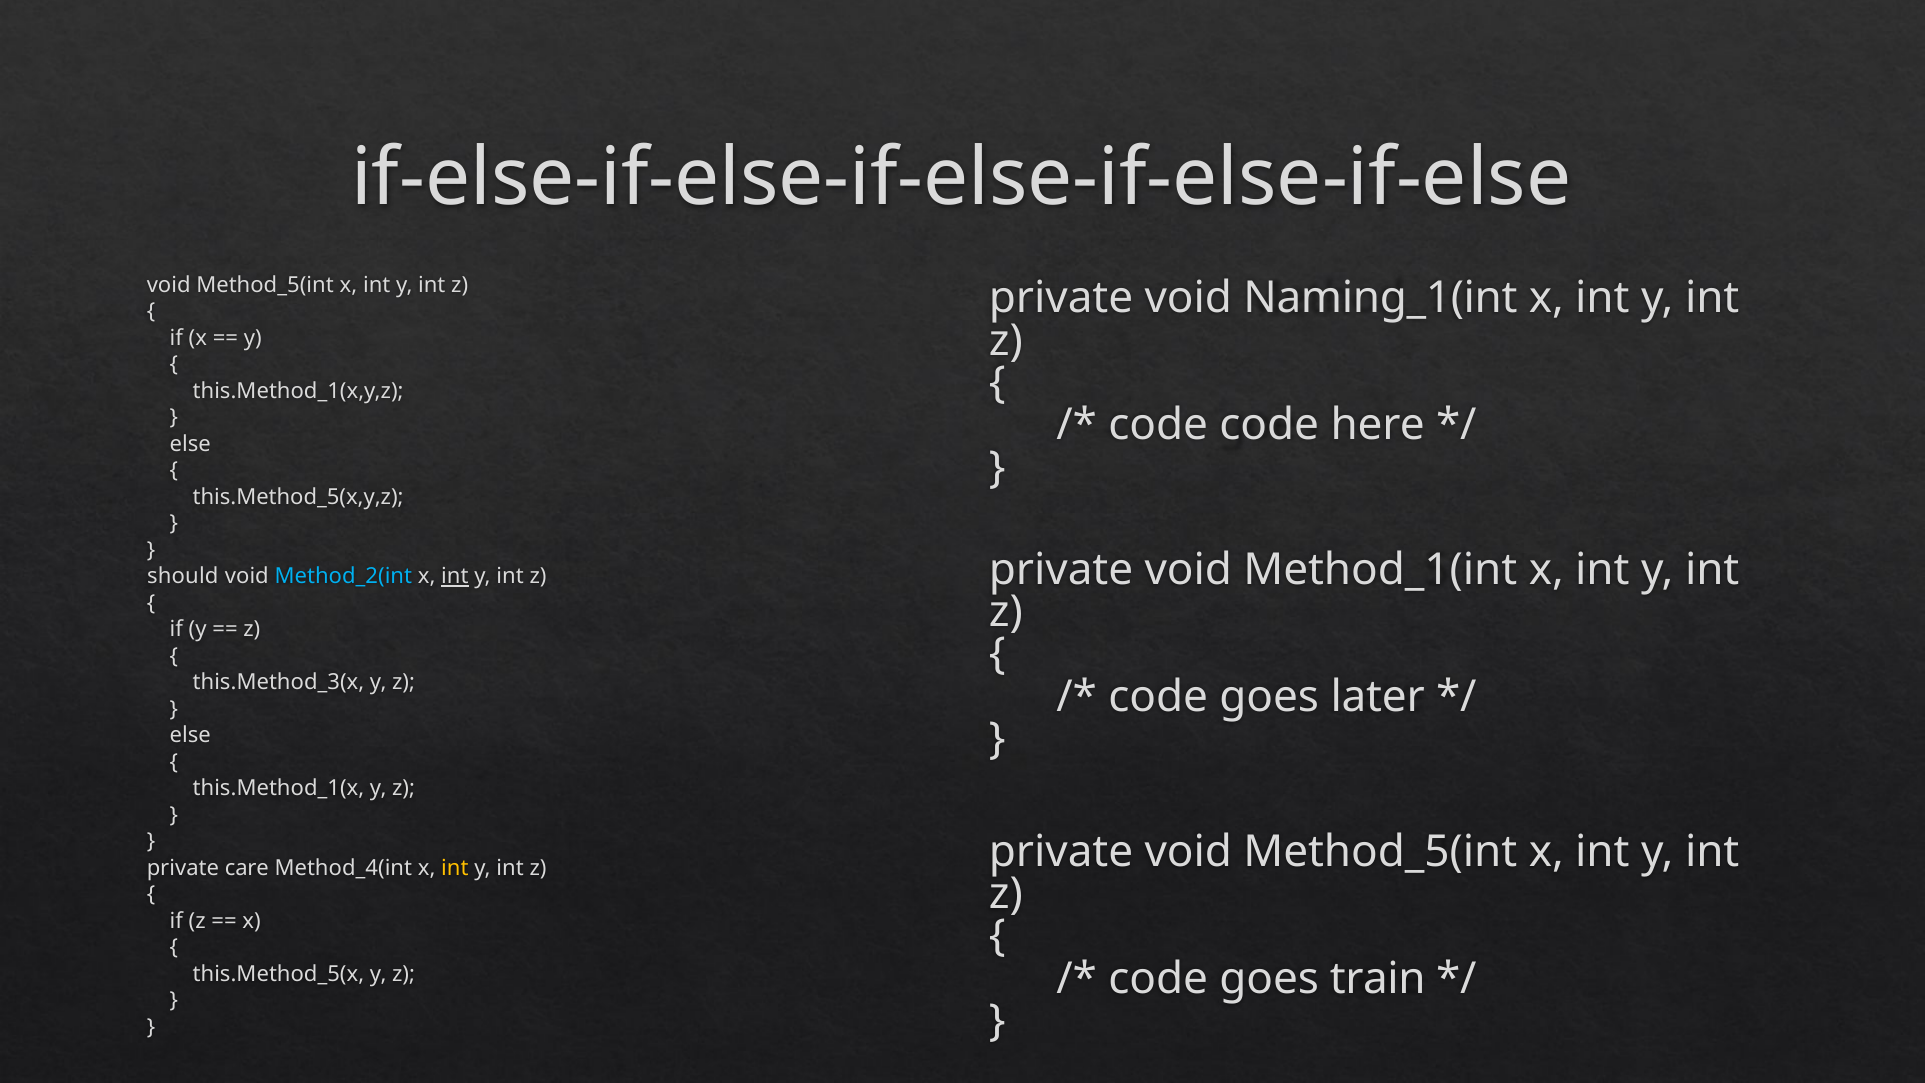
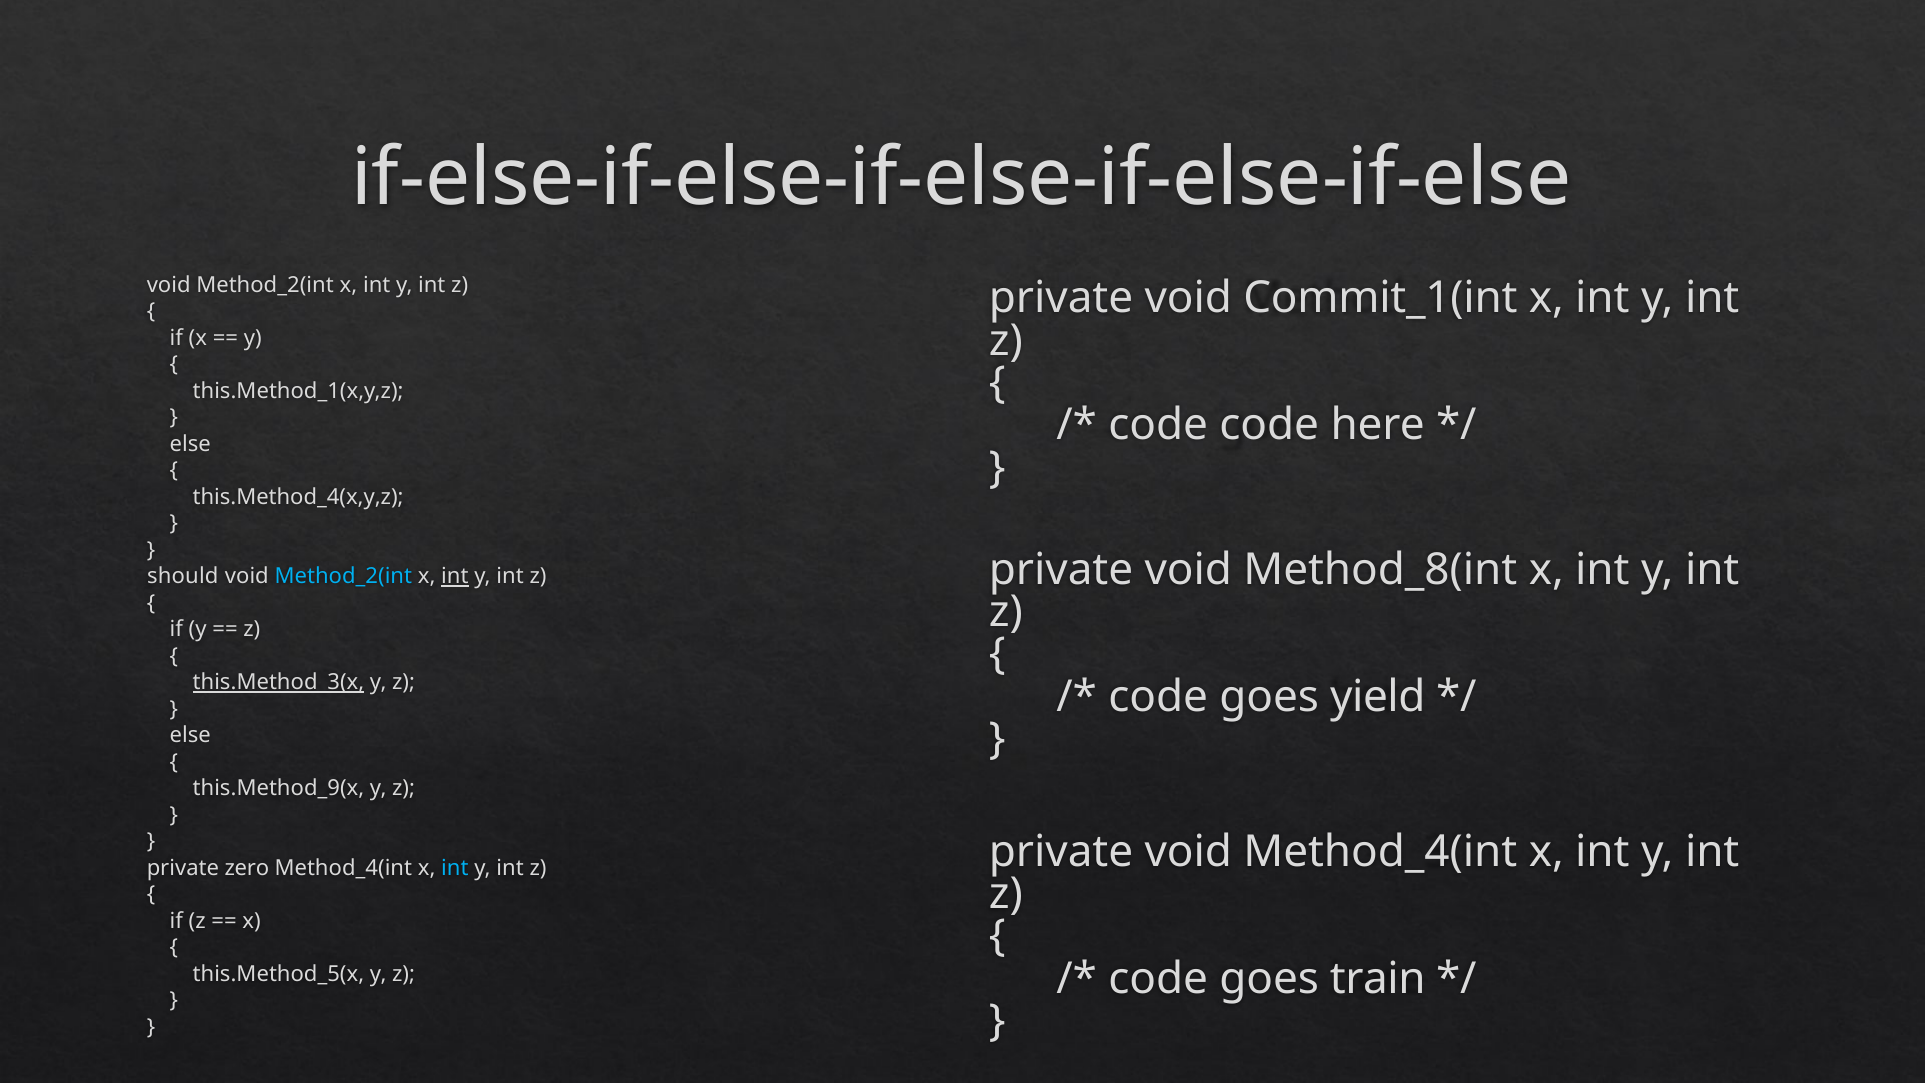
Method_5(int at (265, 285): Method_5(int -> Method_2(int
Naming_1(int: Naming_1(int -> Commit_1(int
this.Method_5(x,y,z: this.Method_5(x,y,z -> this.Method_4(x,y,z
Method_1(int: Method_1(int -> Method_8(int
this.Method_3(x underline: none -> present
later: later -> yield
this.Method_1(x: this.Method_1(x -> this.Method_9(x
private void Method_5(int: Method_5(int -> Method_4(int
care: care -> zero
int at (455, 868) colour: yellow -> light blue
